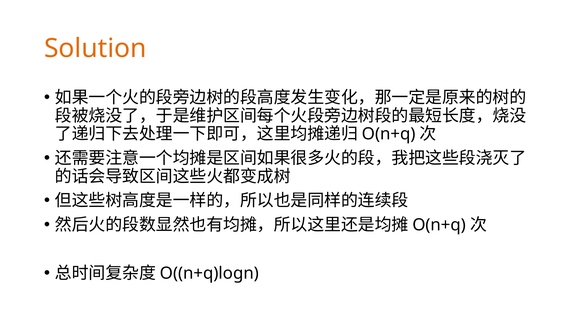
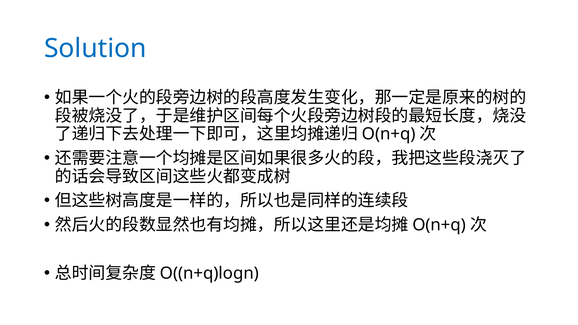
Solution colour: orange -> blue
